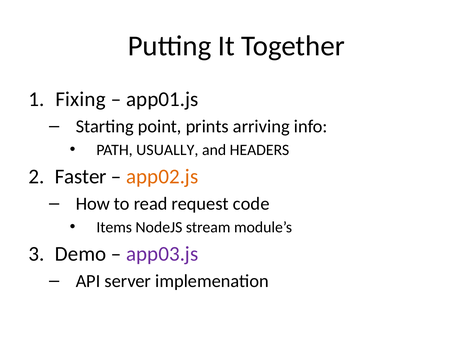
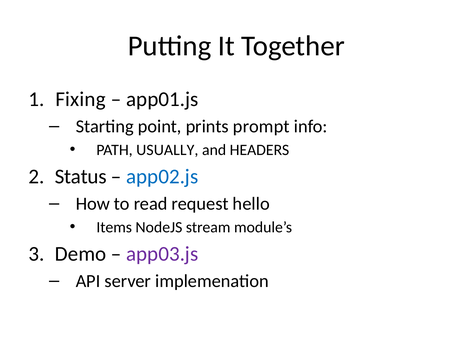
arriving: arriving -> prompt
Faster: Faster -> Status
app02.js colour: orange -> blue
code: code -> hello
